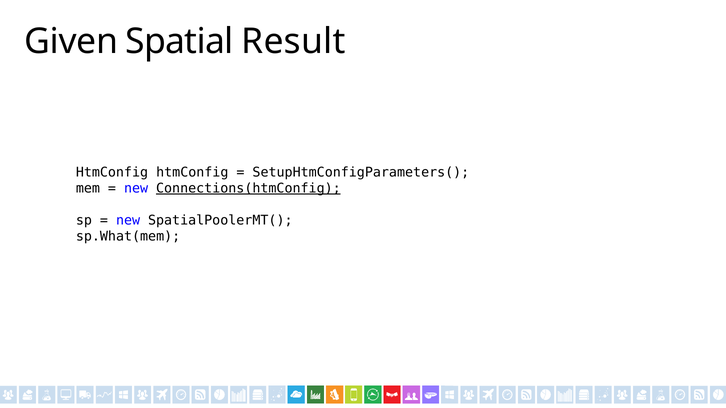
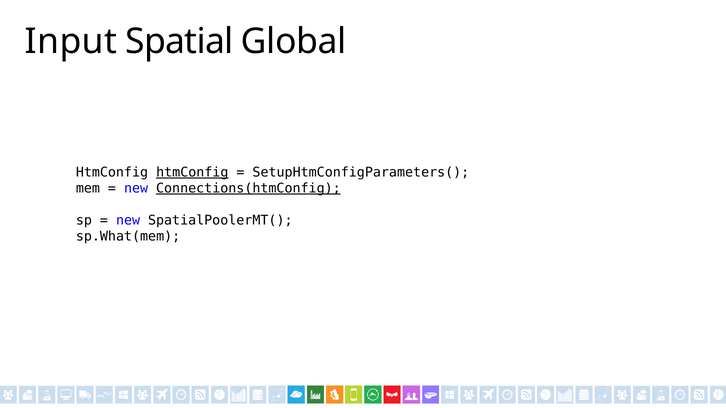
Given: Given -> Input
Result: Result -> Global
htmConfig at (192, 173) underline: none -> present
